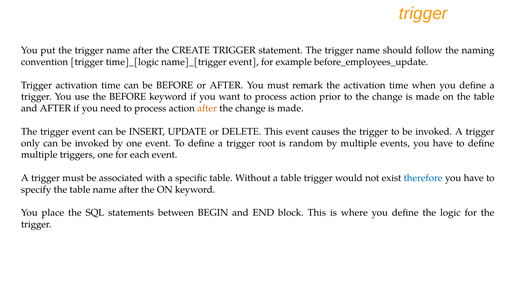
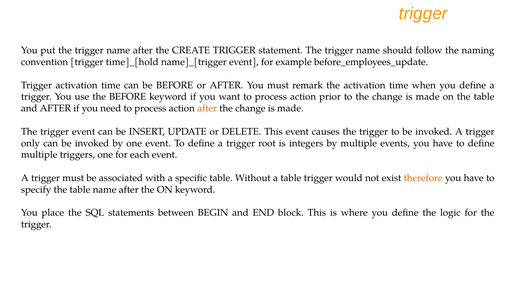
time]_[logic: time]_[logic -> time]_[hold
random: random -> integers
therefore colour: blue -> orange
